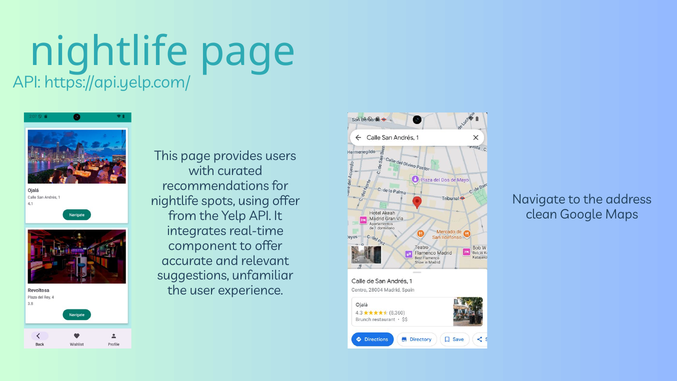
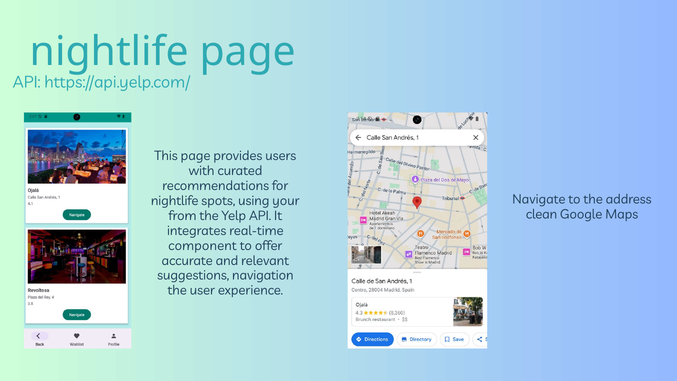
using offer: offer -> your
unfamiliar: unfamiliar -> navigation
